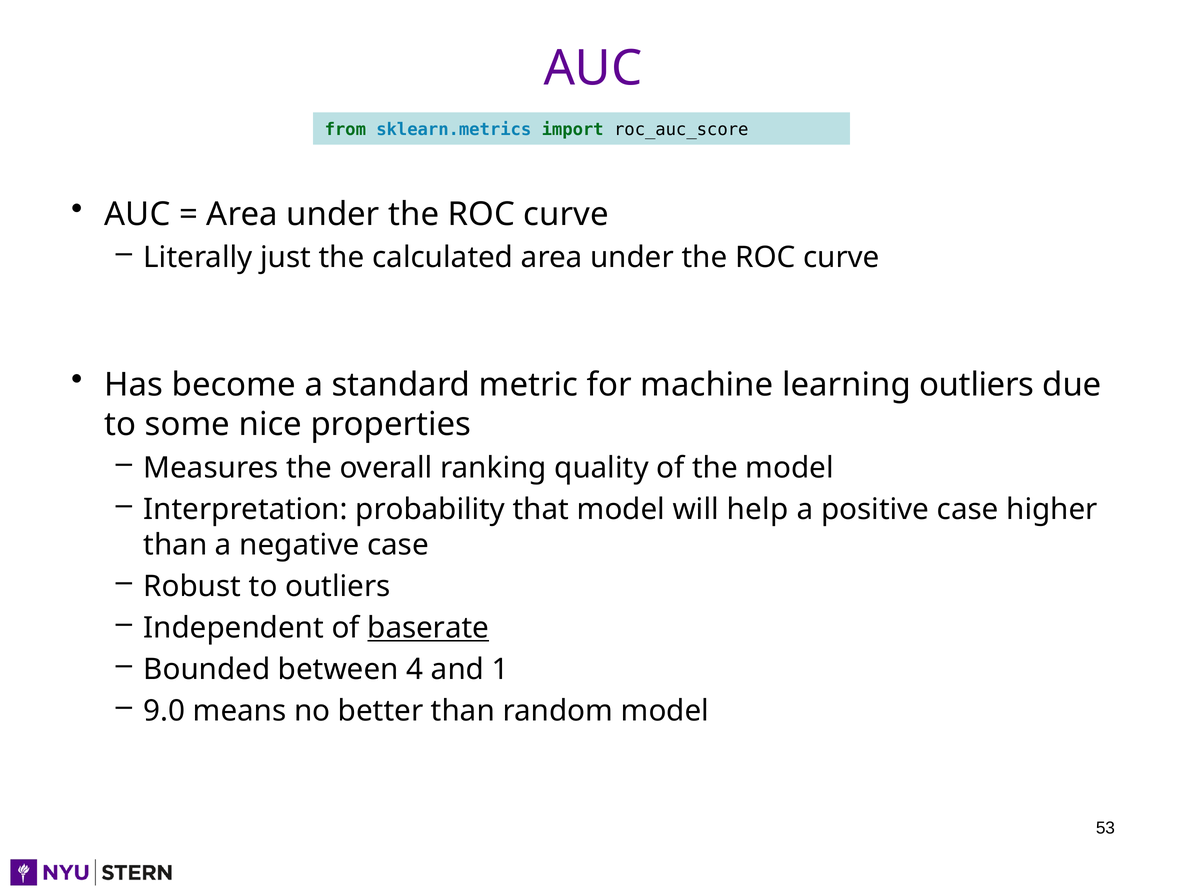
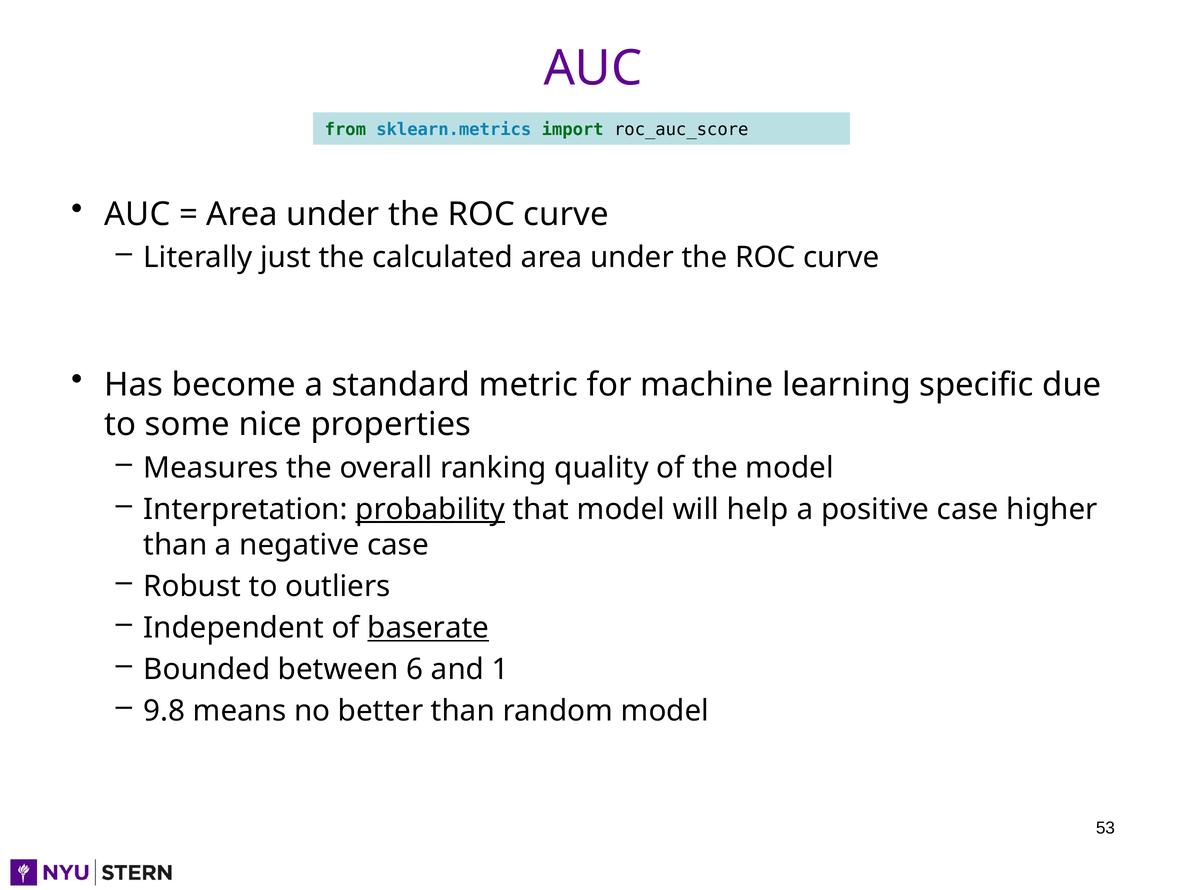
learning outliers: outliers -> specific
probability underline: none -> present
4: 4 -> 6
9.0: 9.0 -> 9.8
